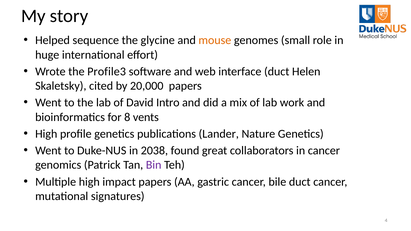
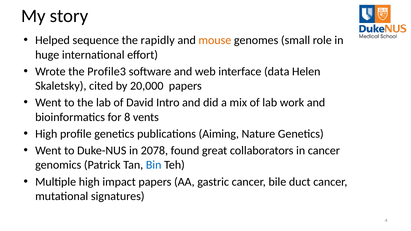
glycine: glycine -> rapidly
interface duct: duct -> data
Lander: Lander -> Aiming
2038: 2038 -> 2078
Bin colour: purple -> blue
